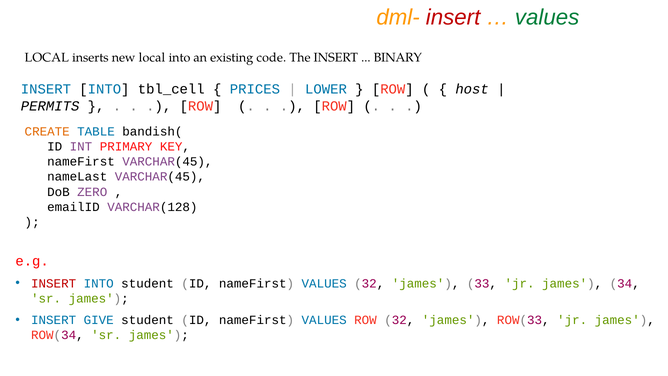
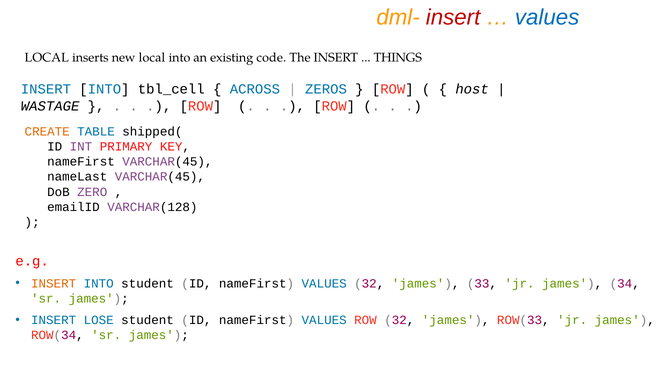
values at (547, 17) colour: green -> blue
BINARY: BINARY -> THINGS
PRICES: PRICES -> ACROSS
LOWER: LOWER -> ZEROS
PERMITS: PERMITS -> WASTAGE
bandish(: bandish( -> shipped(
INSERT at (54, 283) colour: red -> orange
GIVE: GIVE -> LOSE
